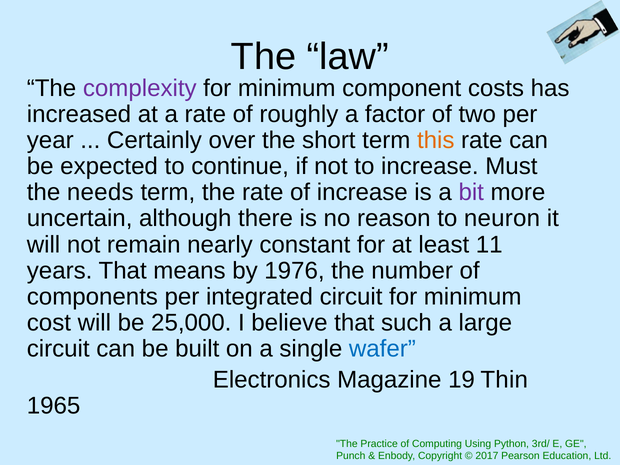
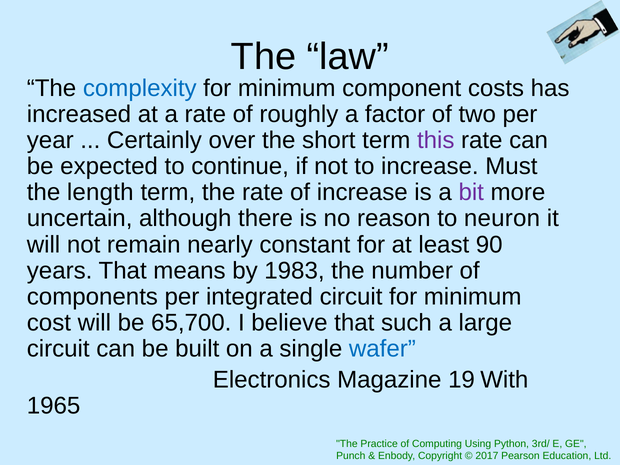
complexity colour: purple -> blue
this colour: orange -> purple
needs: needs -> length
11: 11 -> 90
1976: 1976 -> 1983
25,000: 25,000 -> 65,700
Thin: Thin -> With
